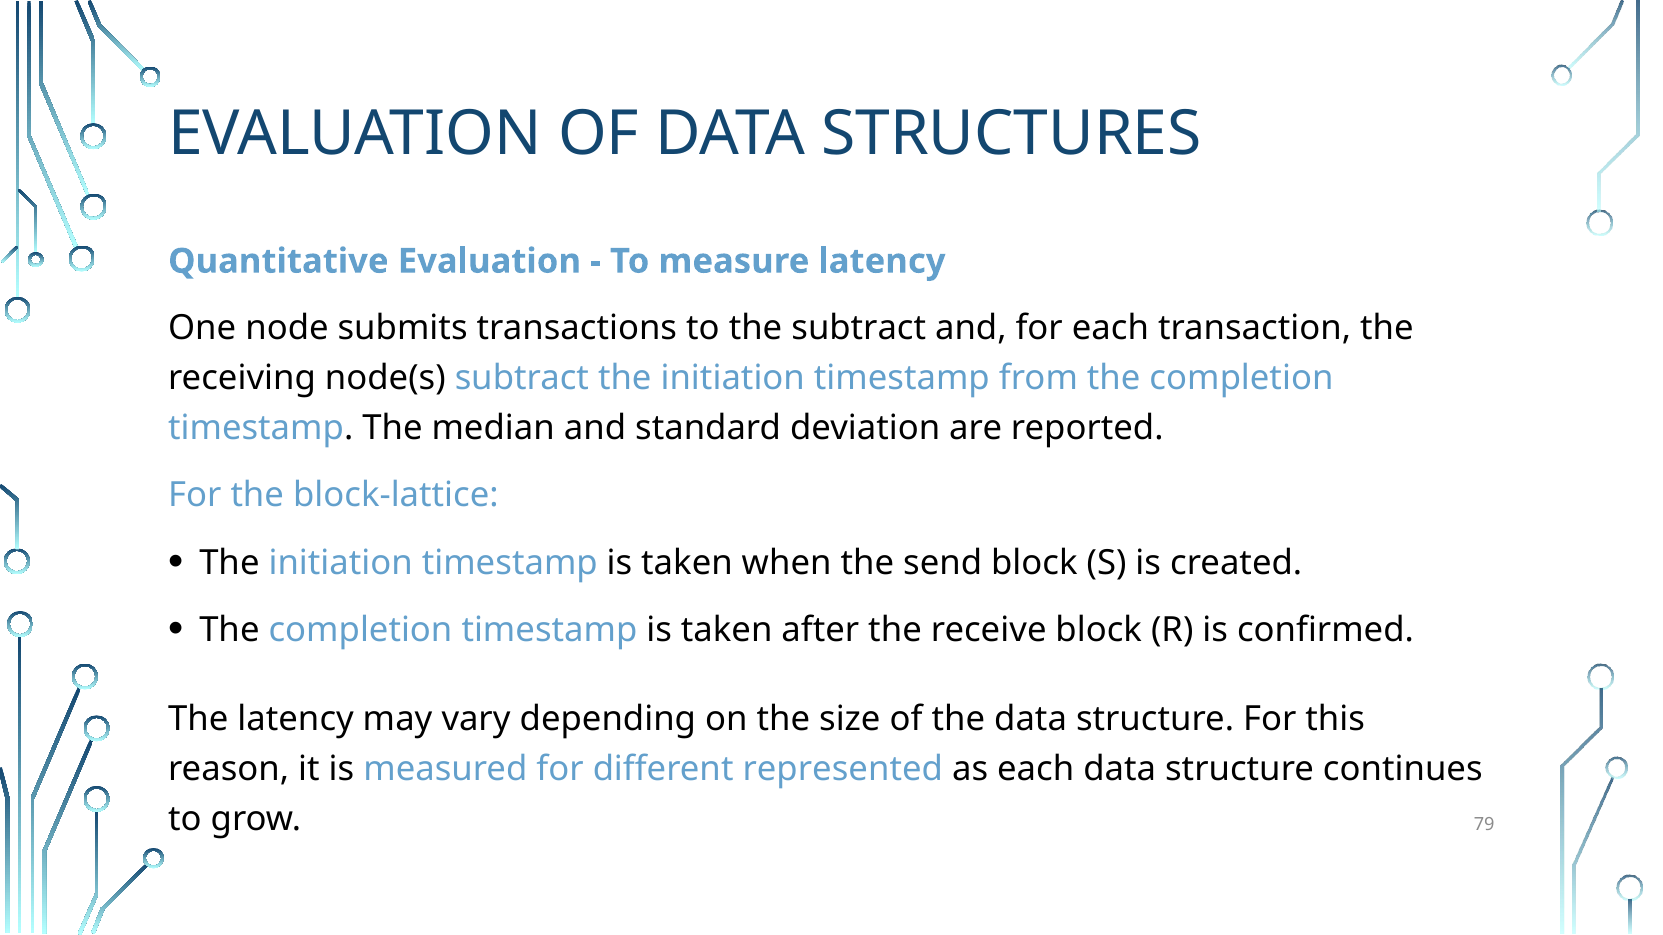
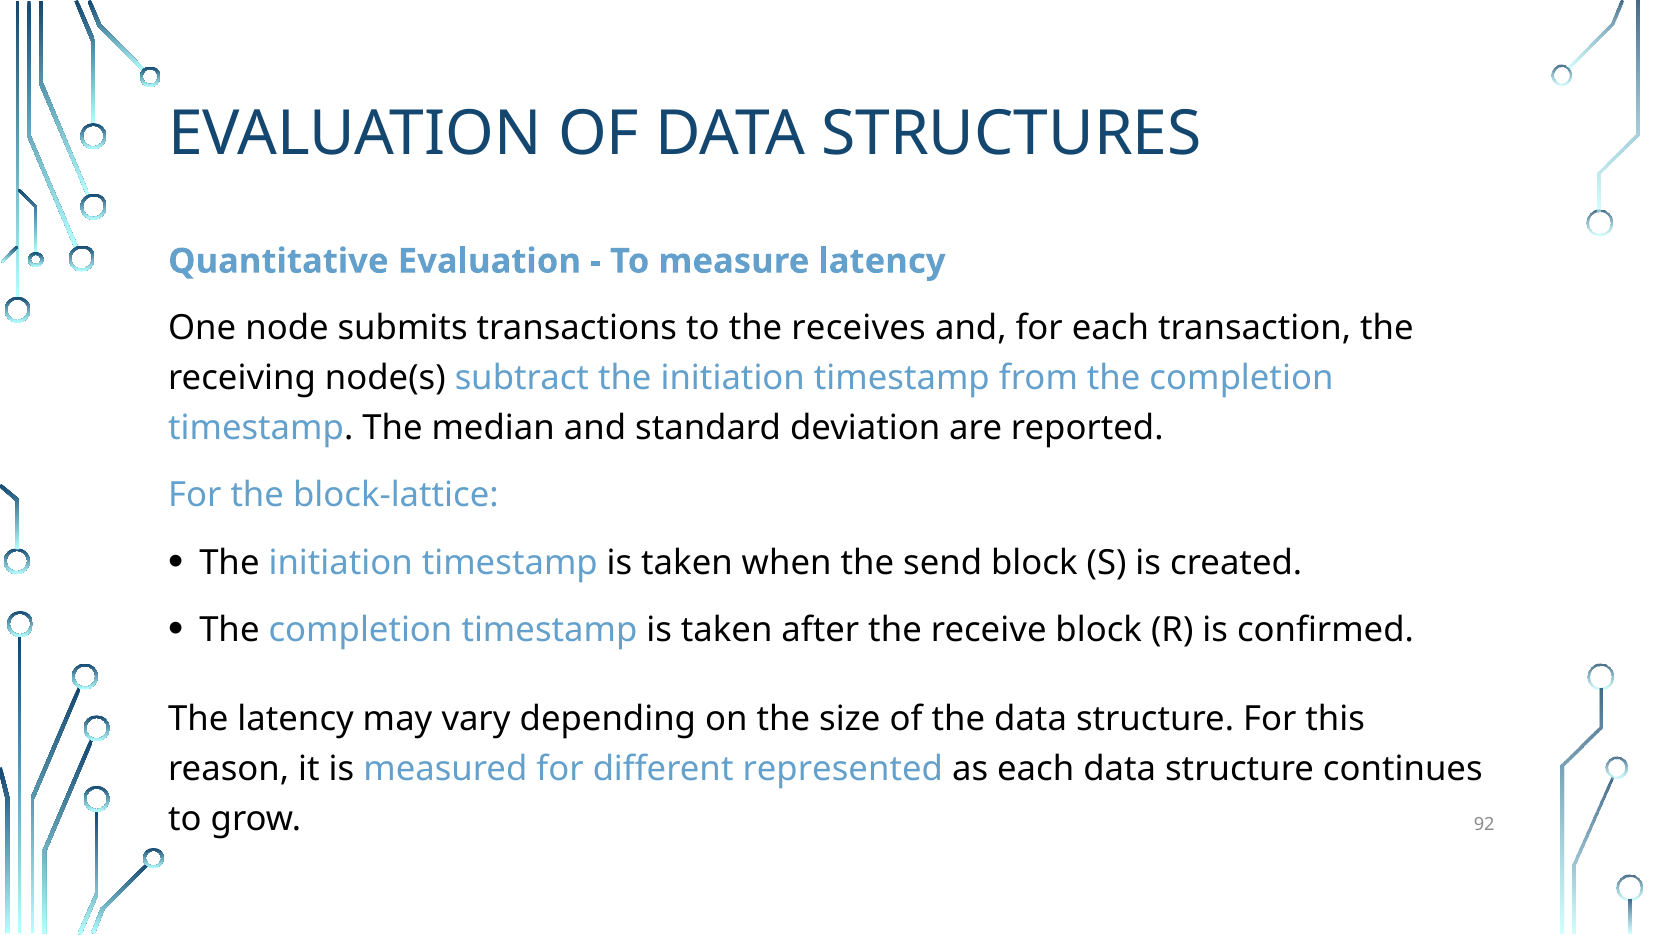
the subtract: subtract -> receives
79: 79 -> 92
